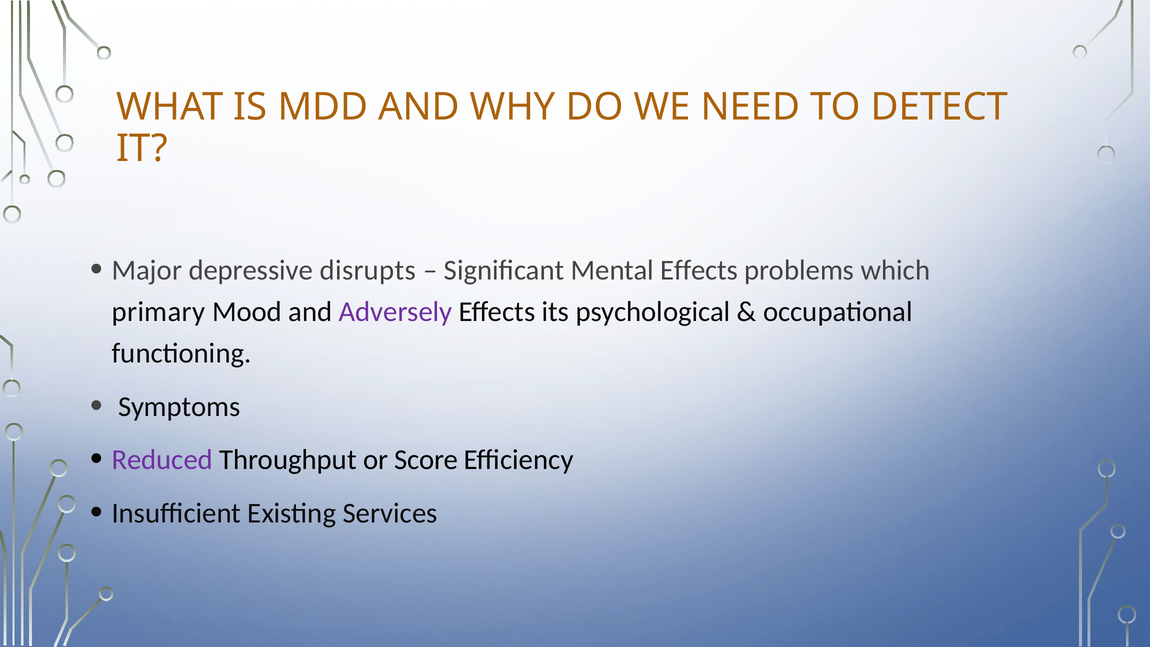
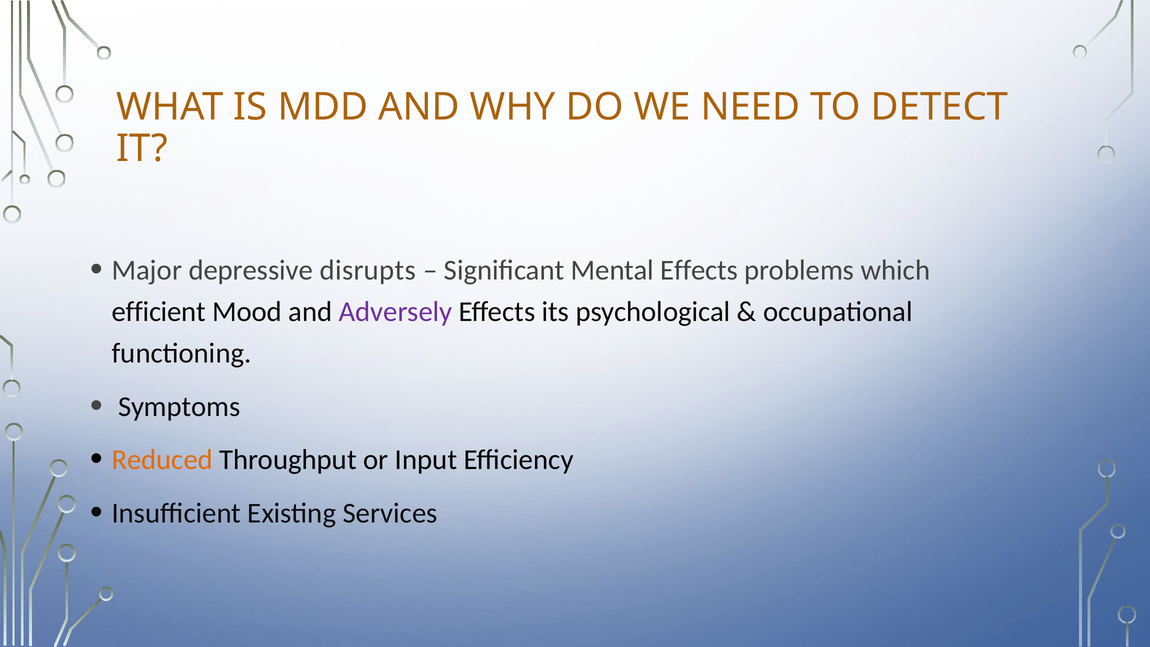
primary: primary -> efficient
Reduced colour: purple -> orange
Score: Score -> Input
